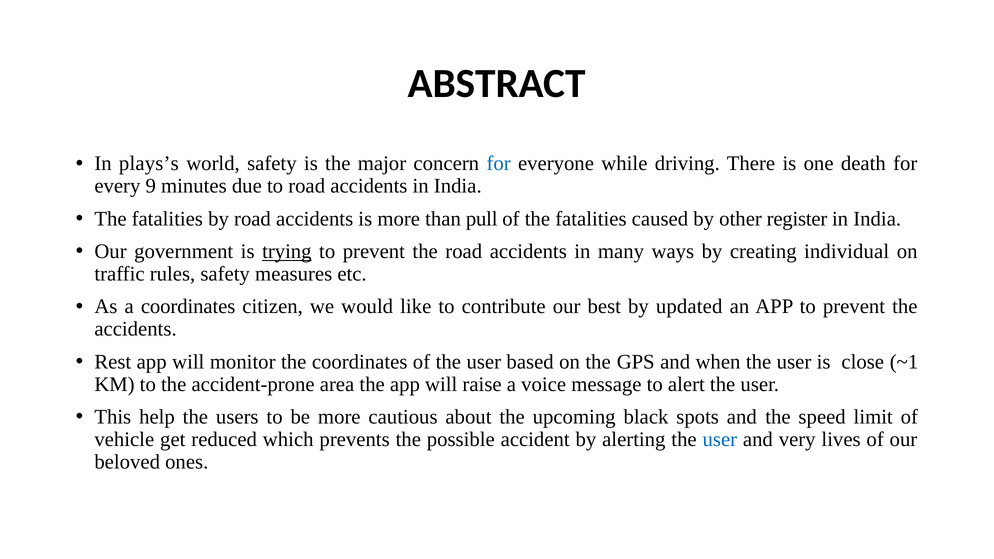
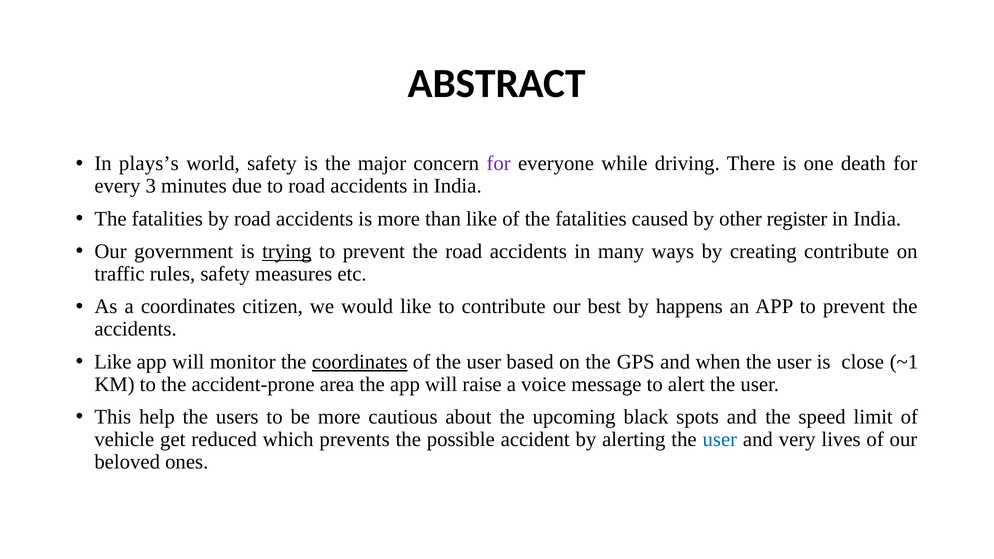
for at (499, 164) colour: blue -> purple
9: 9 -> 3
than pull: pull -> like
creating individual: individual -> contribute
updated: updated -> happens
Rest at (113, 362): Rest -> Like
coordinates at (360, 362) underline: none -> present
